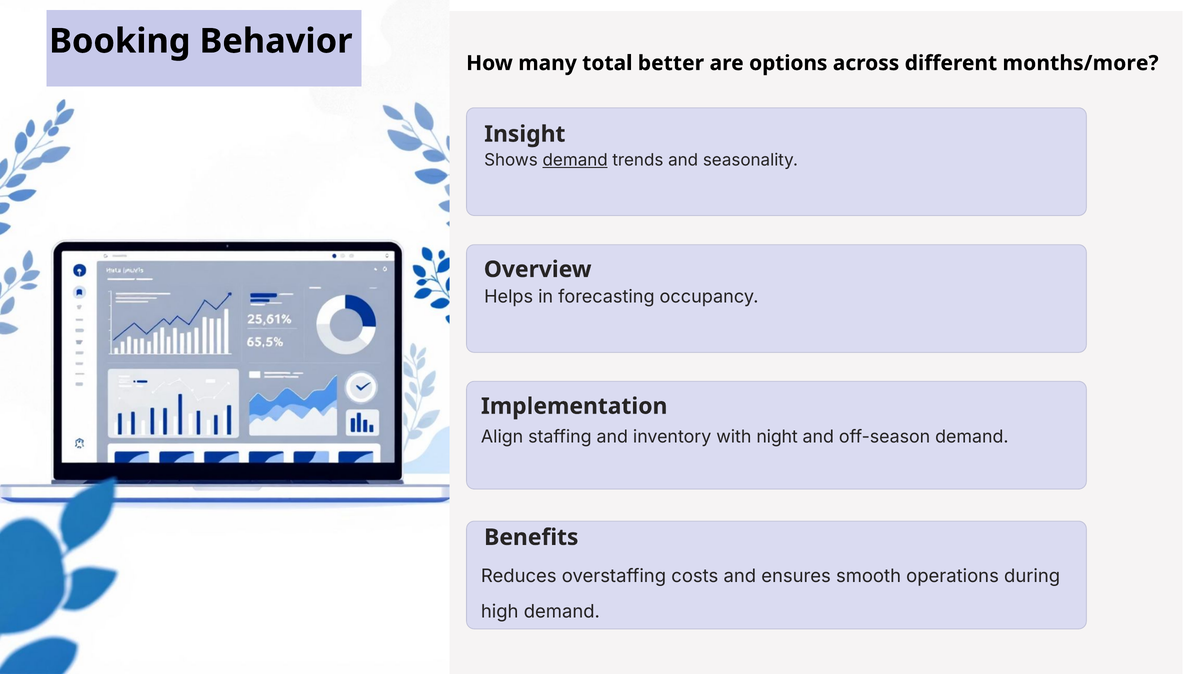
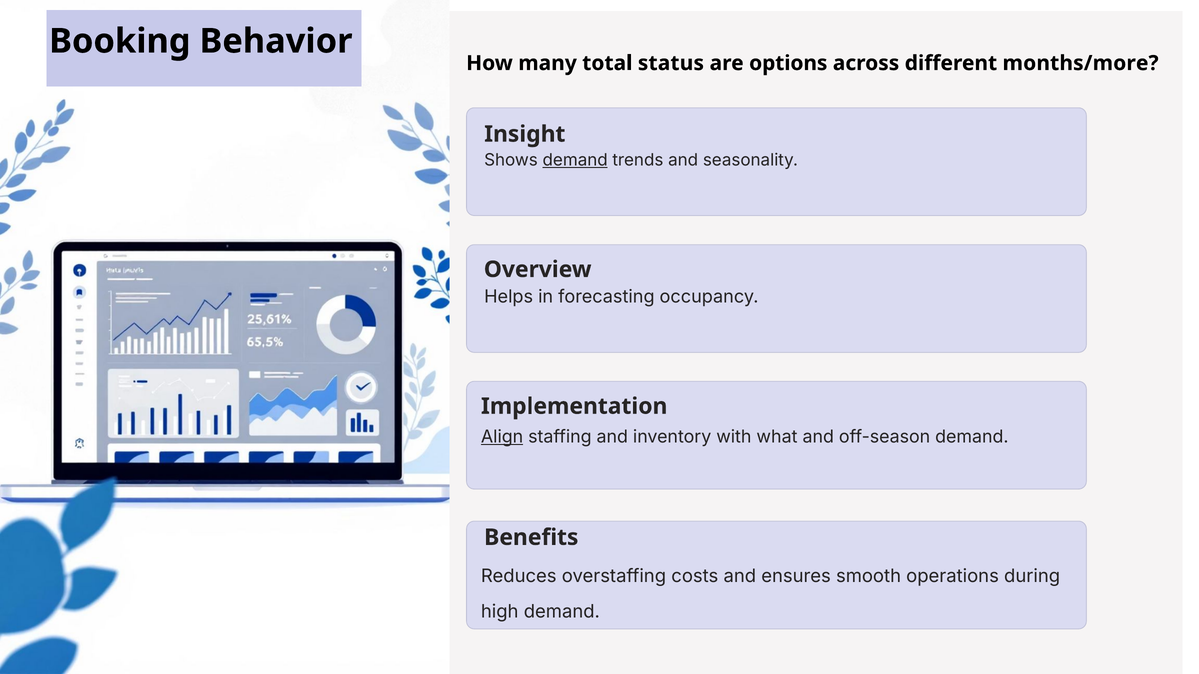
better: better -> status
Align underline: none -> present
night: night -> what
